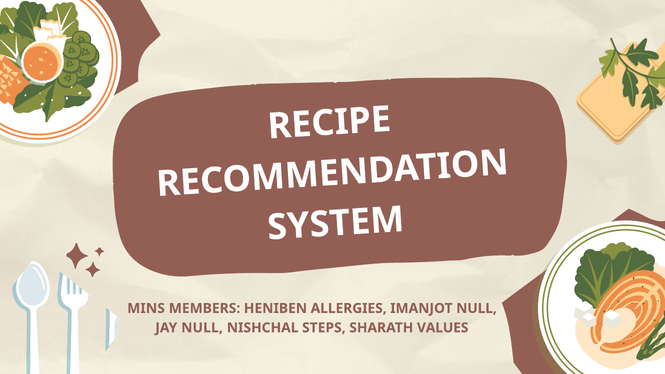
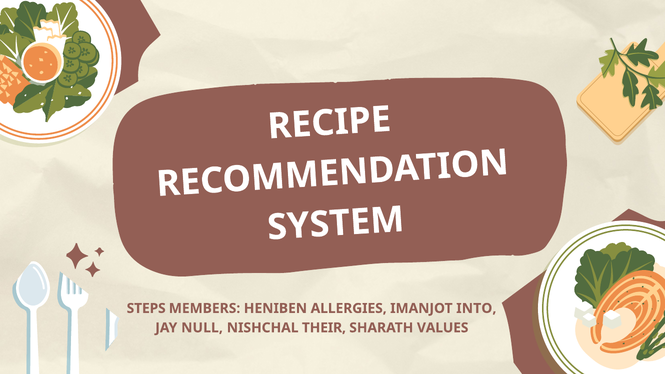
MINS: MINS -> STEPS
IMANJOT NULL: NULL -> INTO
STEPS: STEPS -> THEIR
